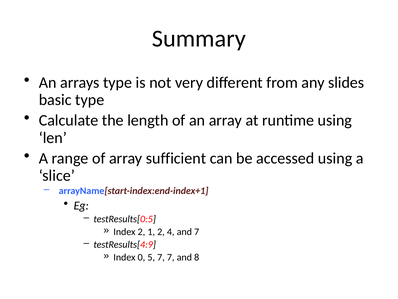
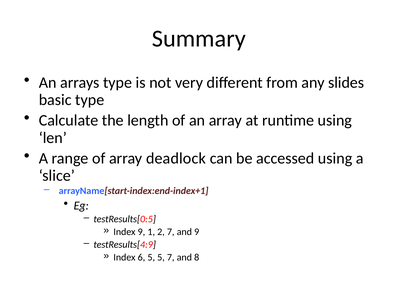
sufficient: sufficient -> deadlock
Index 2: 2 -> 9
2 4: 4 -> 7
and 7: 7 -> 9
0: 0 -> 6
5 7: 7 -> 5
